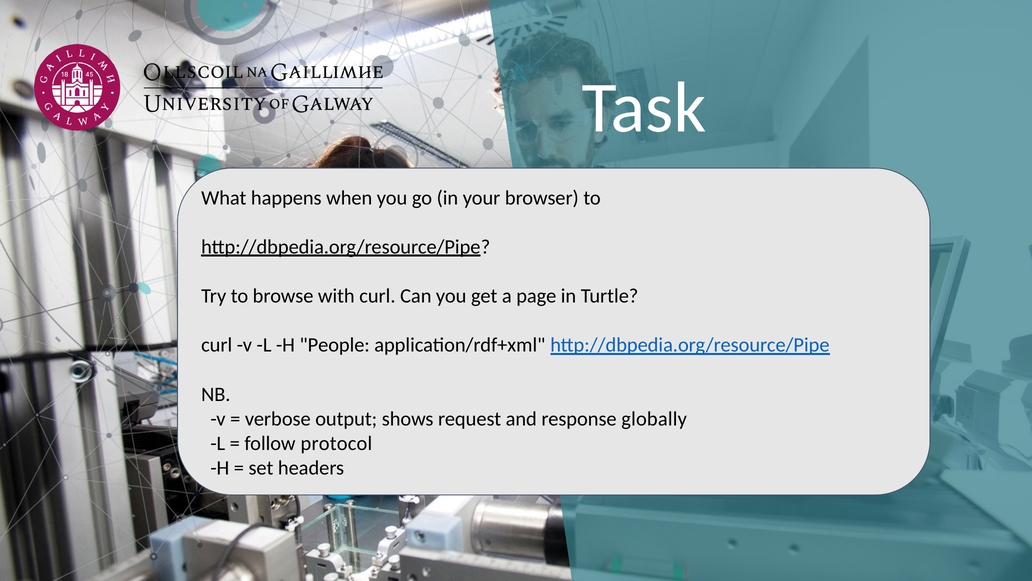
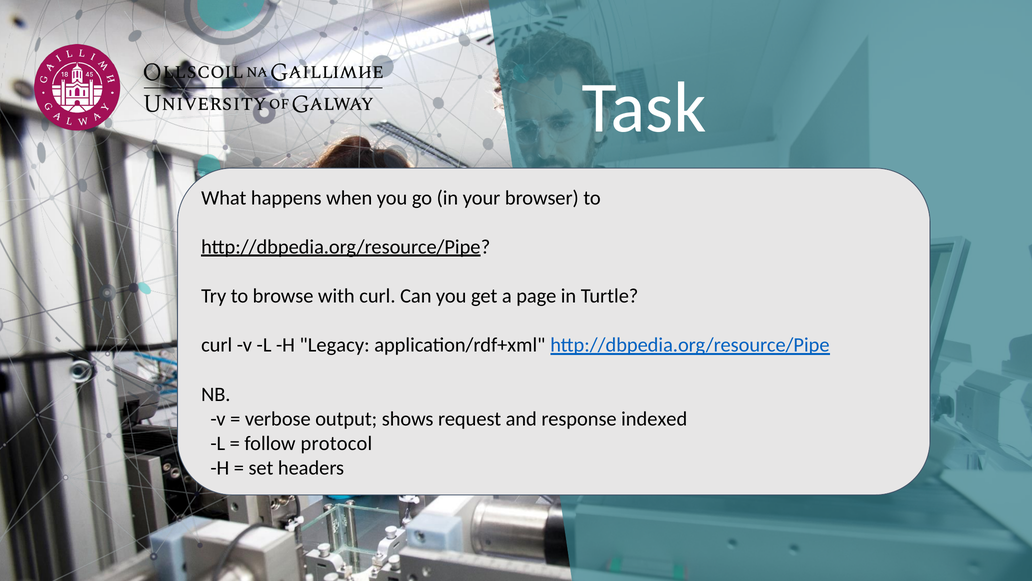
People: People -> Legacy
globally: globally -> indexed
